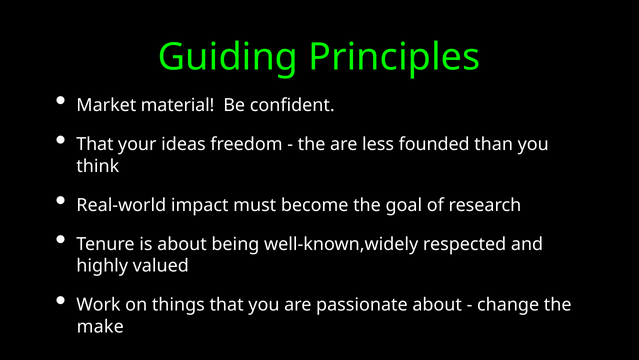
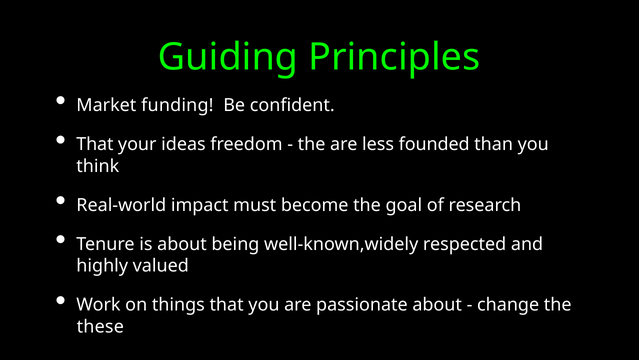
material: material -> funding
make: make -> these
